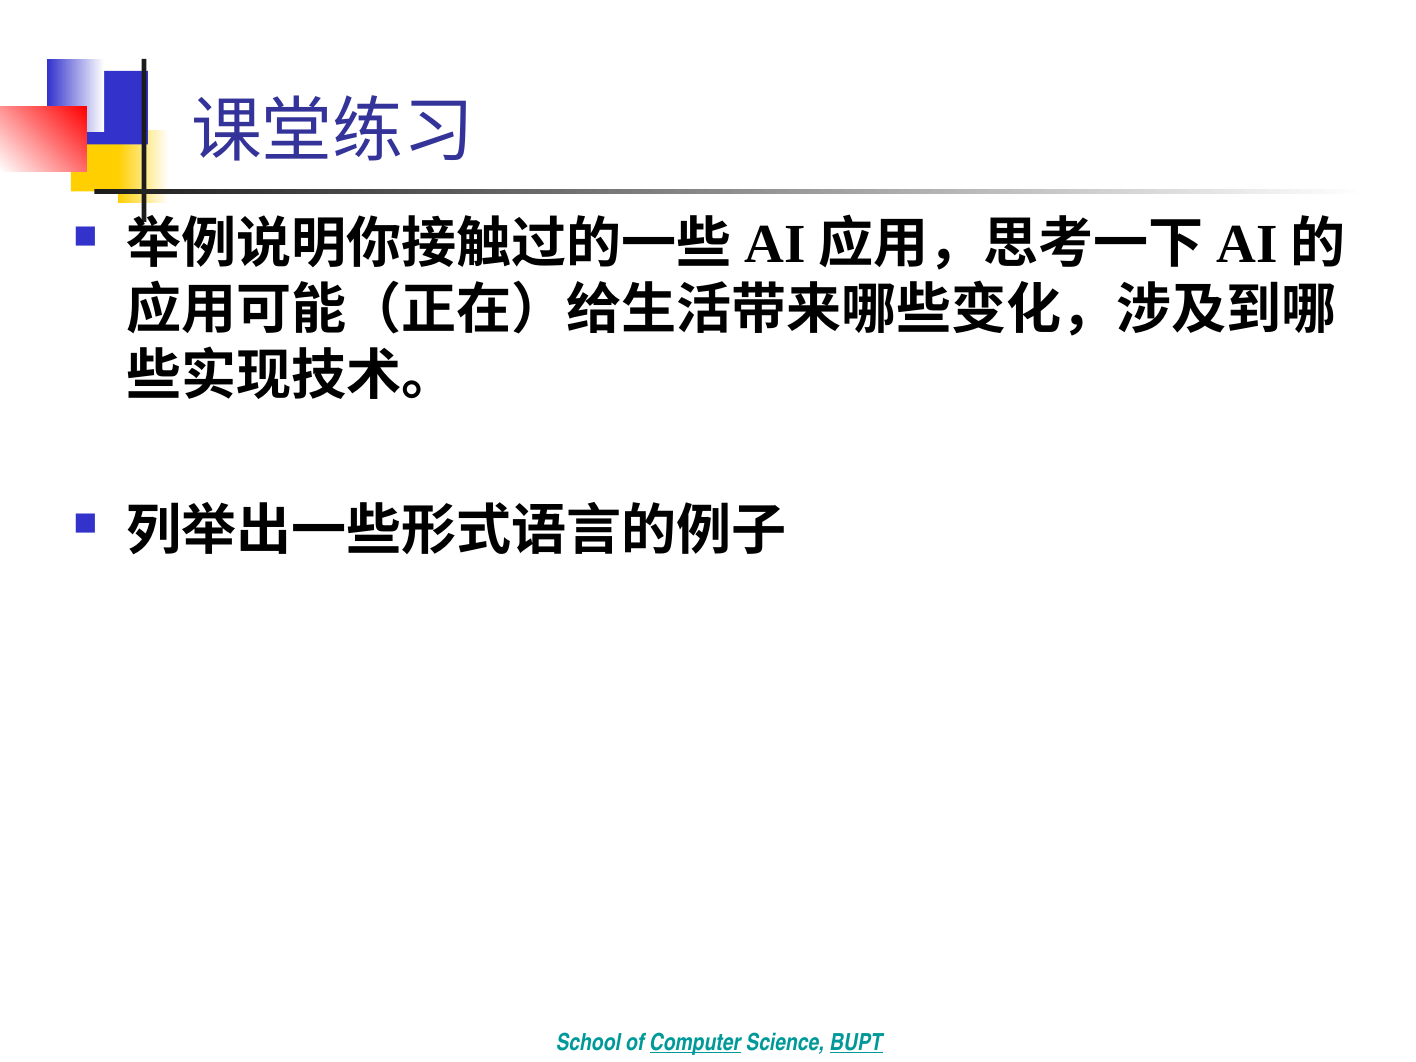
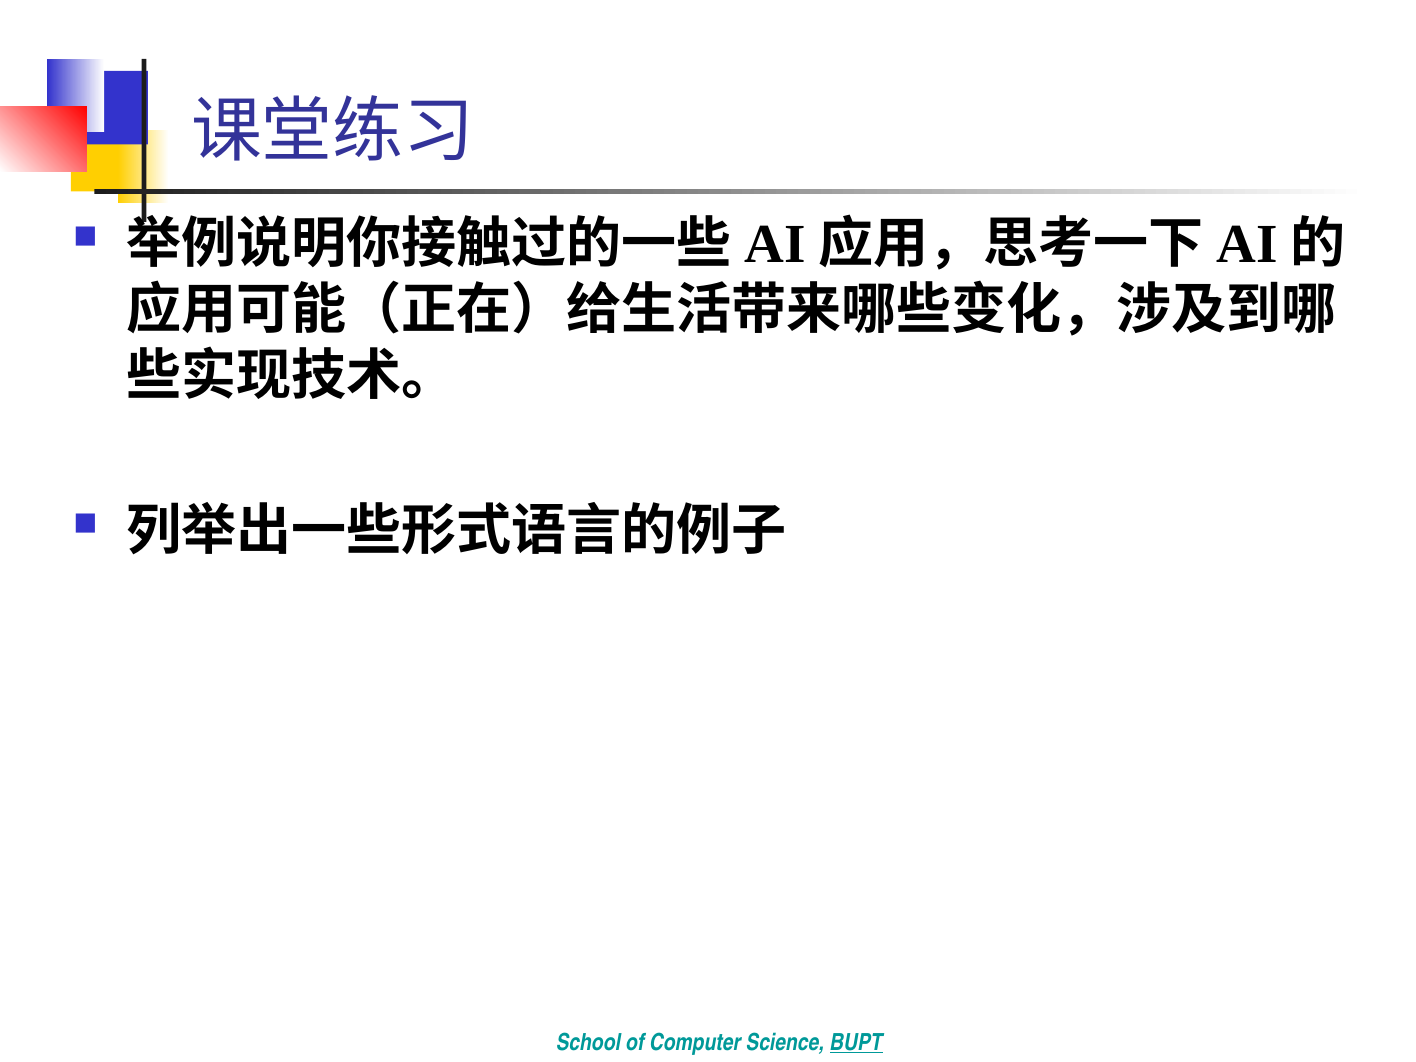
Computer underline: present -> none
